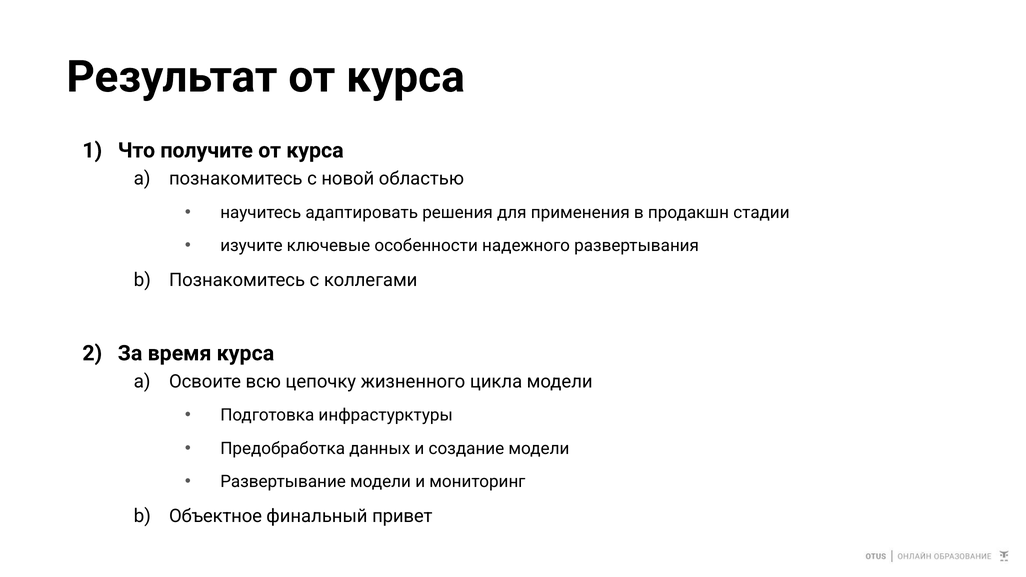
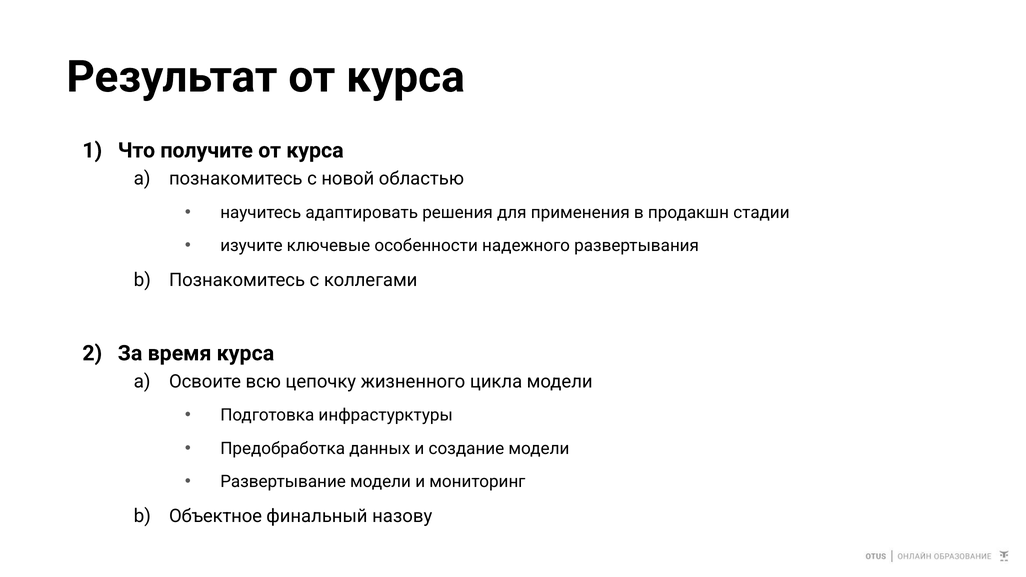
привет: привет -> назову
